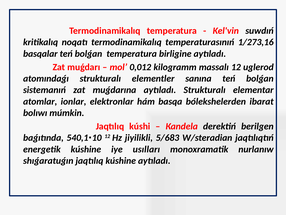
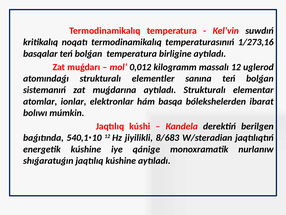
5/683: 5/683 -> 8/683
usılları: usılları -> qánige
